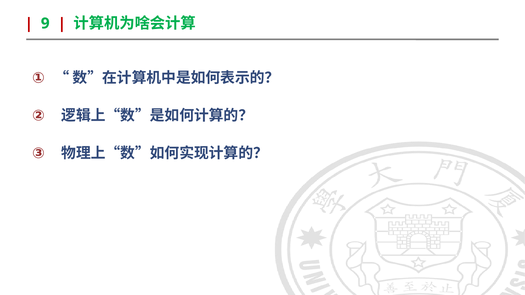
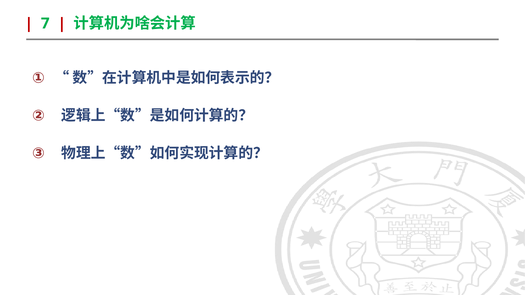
9: 9 -> 7
